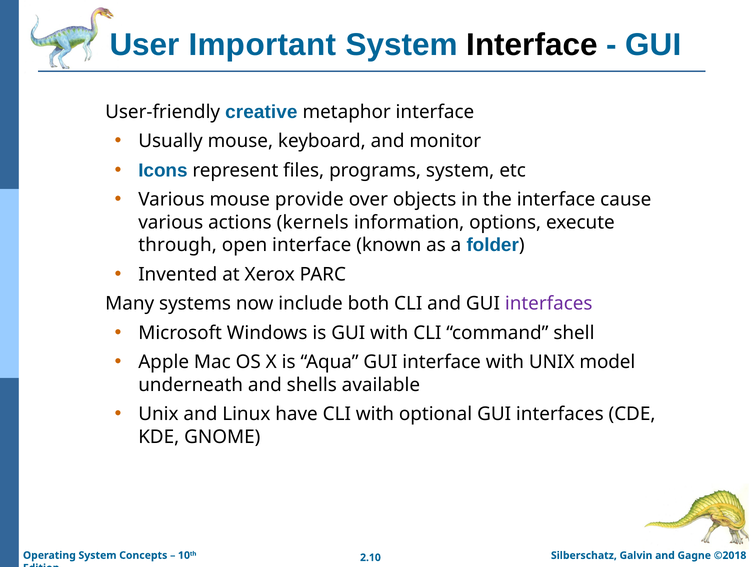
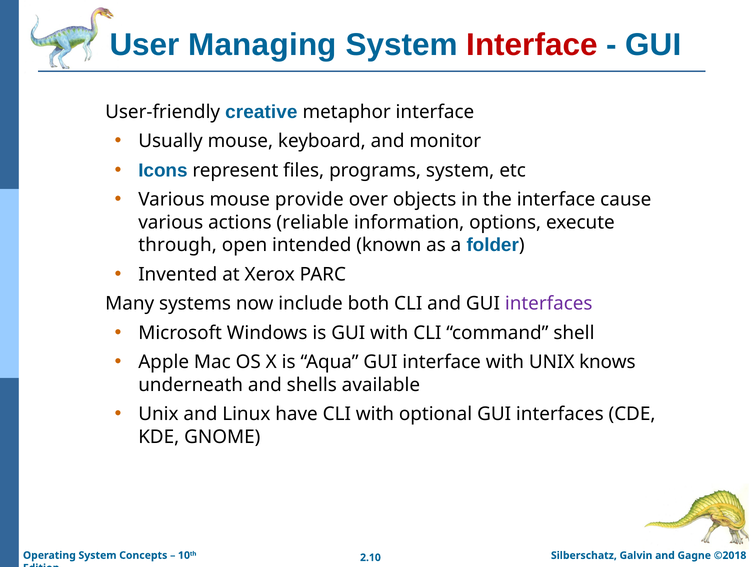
Important: Important -> Managing
Interface at (532, 45) colour: black -> red
kernels: kernels -> reliable
open interface: interface -> intended
model: model -> knows
